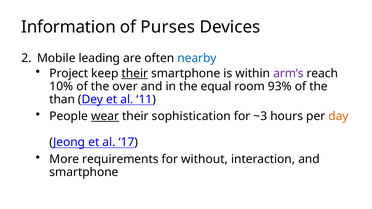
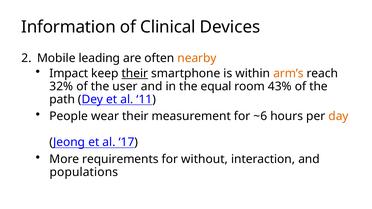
Purses: Purses -> Clinical
nearby colour: blue -> orange
Project: Project -> Impact
arm’s colour: purple -> orange
10%: 10% -> 32%
over: over -> user
93%: 93% -> 43%
than: than -> path
wear underline: present -> none
sophistication: sophistication -> measurement
~3: ~3 -> ~6
smartphone at (84, 172): smartphone -> populations
